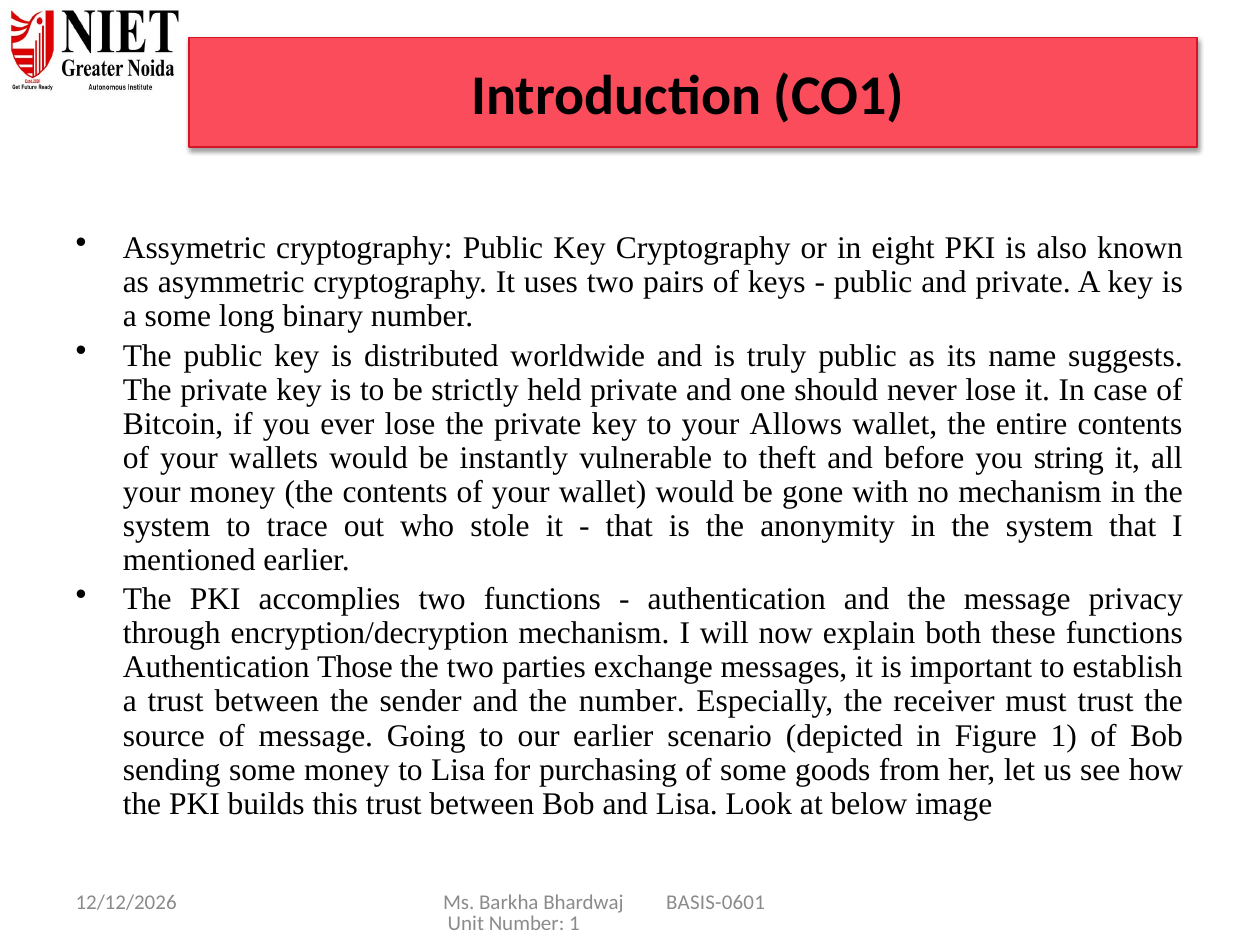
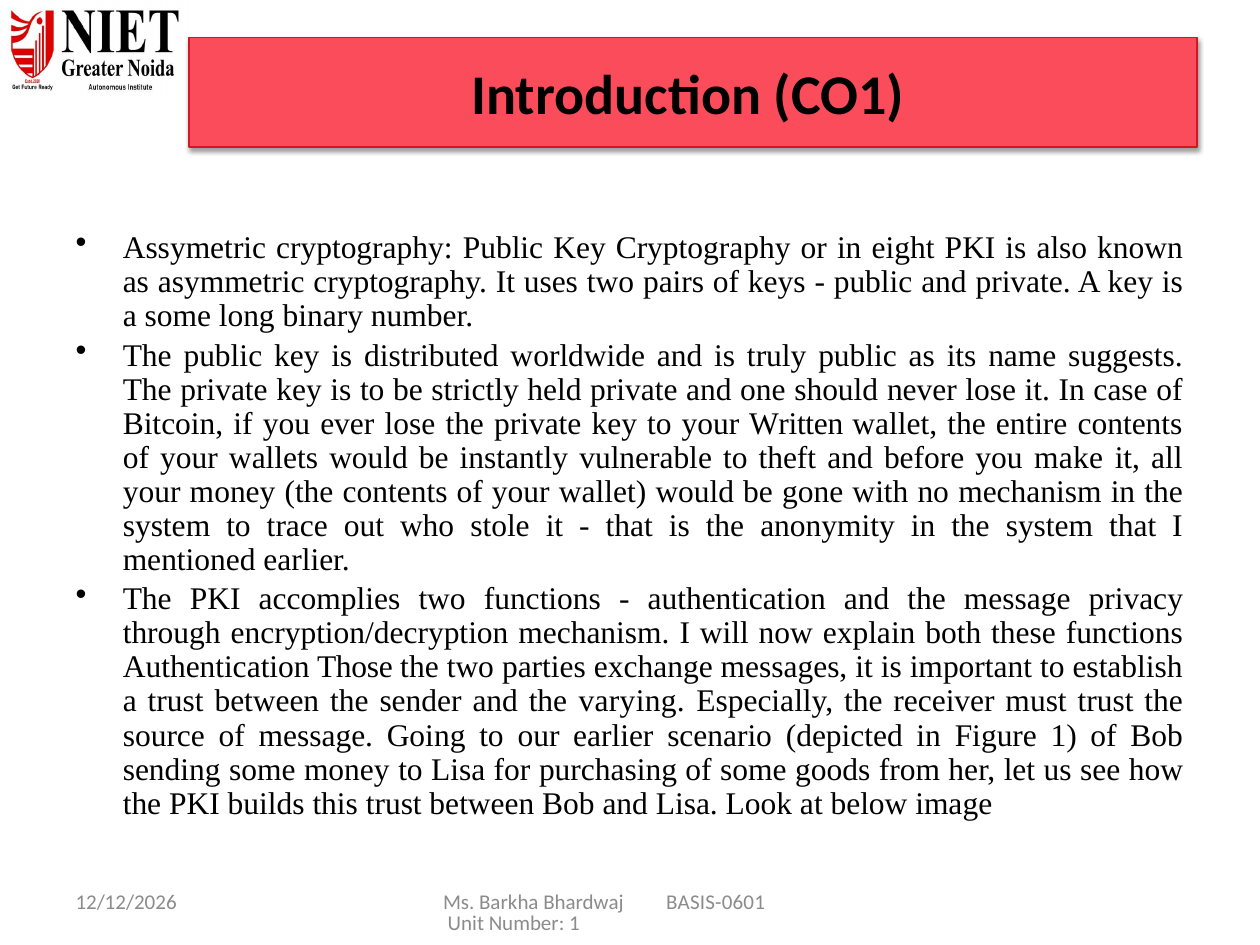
Allows: Allows -> Written
string: string -> make
the number: number -> varying
